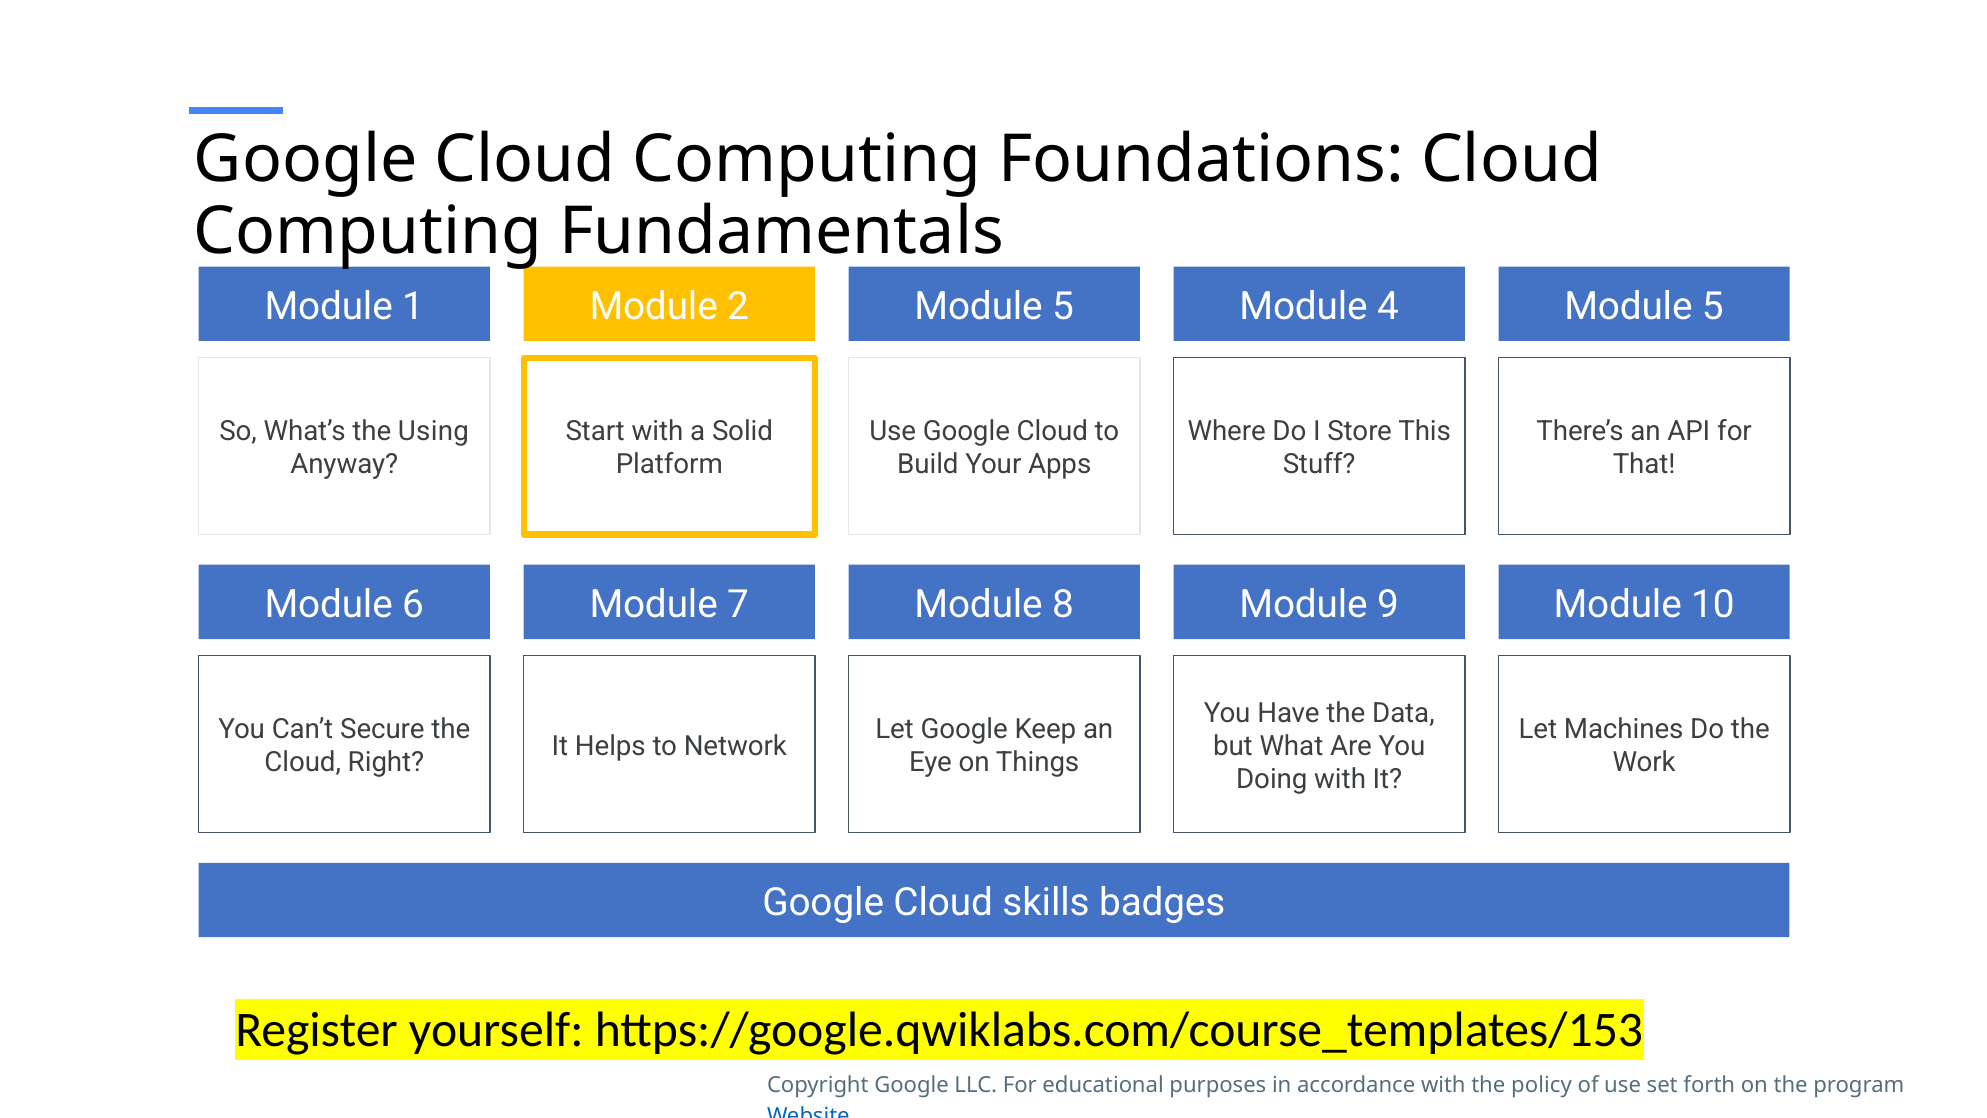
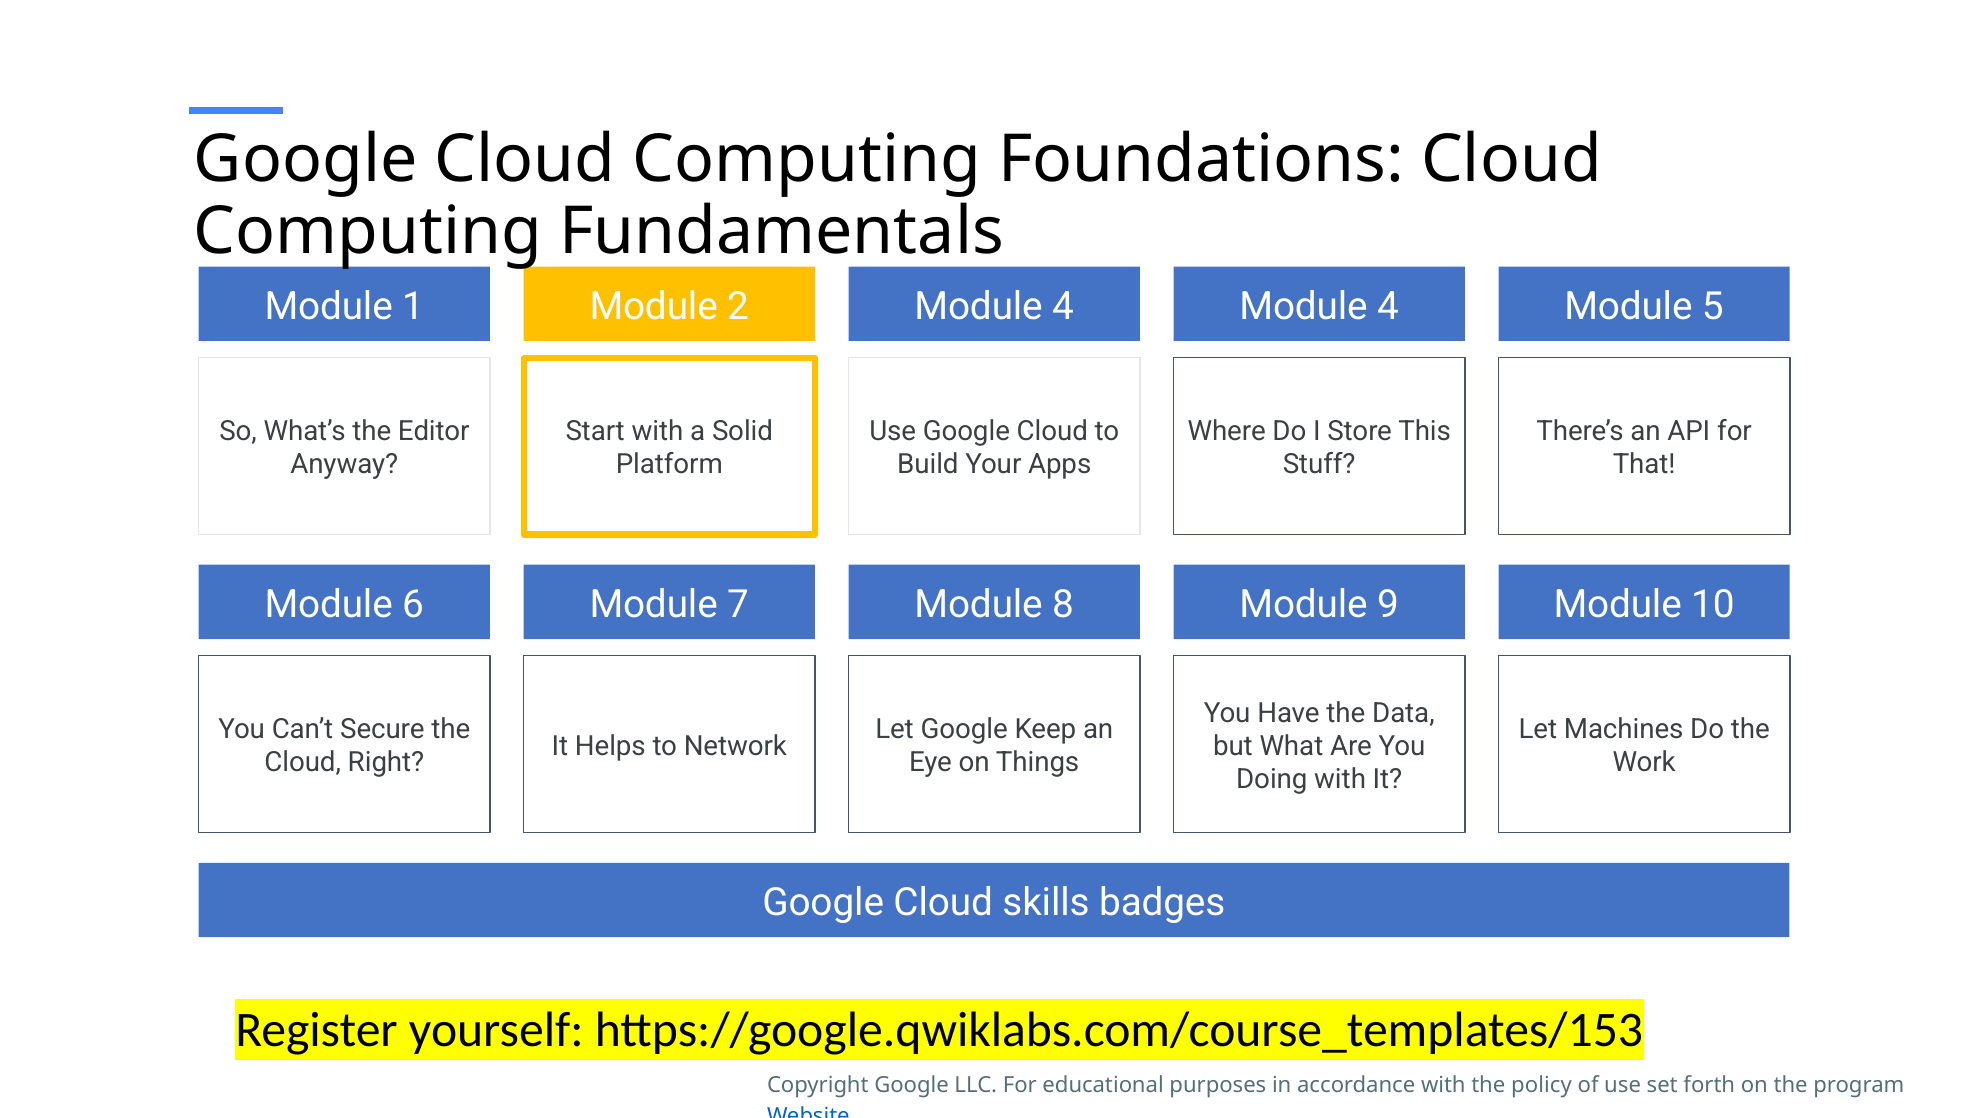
2 Module 5: 5 -> 4
Using: Using -> Editor
